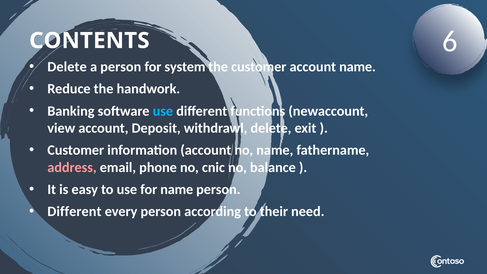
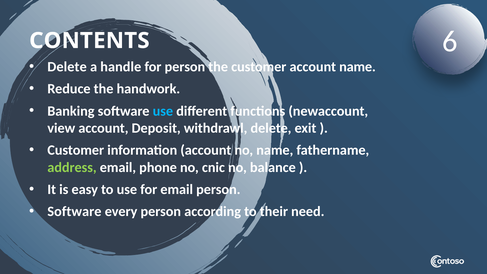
a person: person -> handle
for system: system -> person
address colour: pink -> light green
for name: name -> email
Different at (74, 212): Different -> Software
